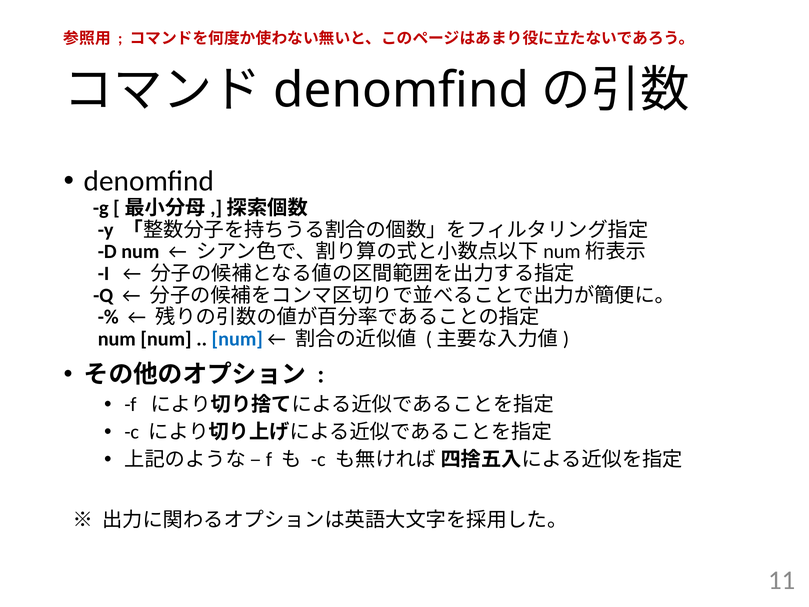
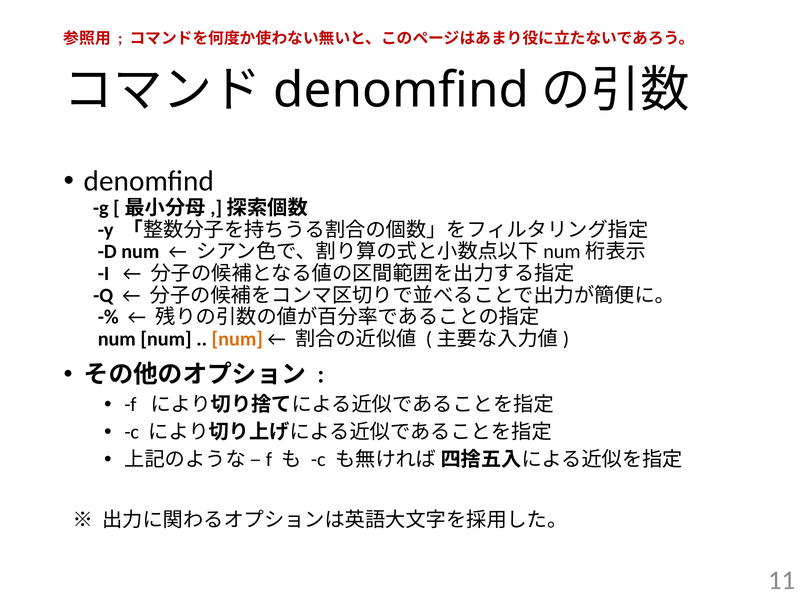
num at (237, 339) colour: blue -> orange
